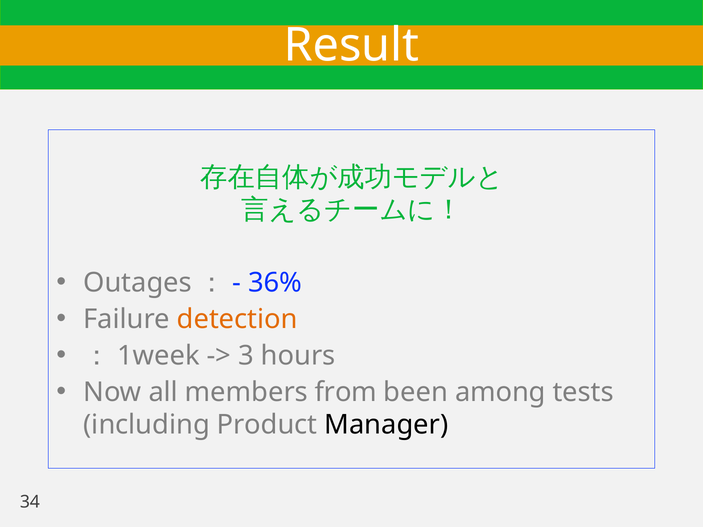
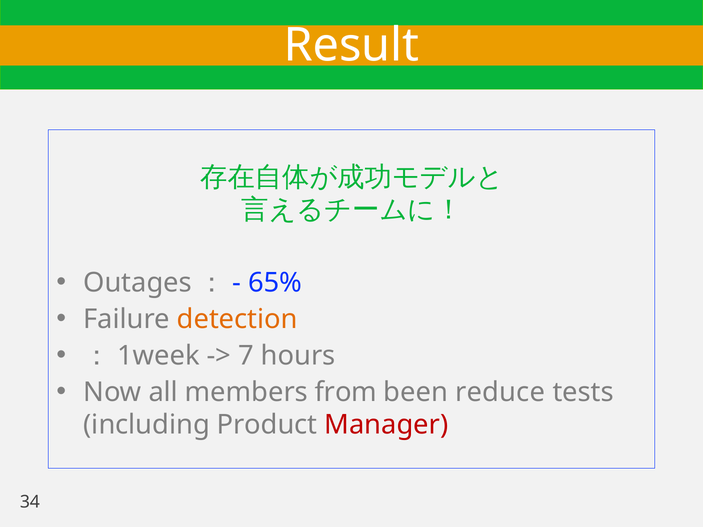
36%: 36% -> 65%
3: 3 -> 7
among: among -> reduce
Manager colour: black -> red
